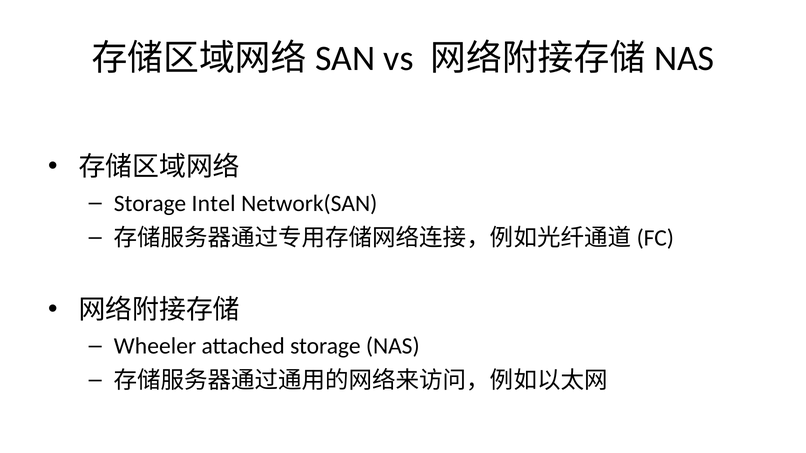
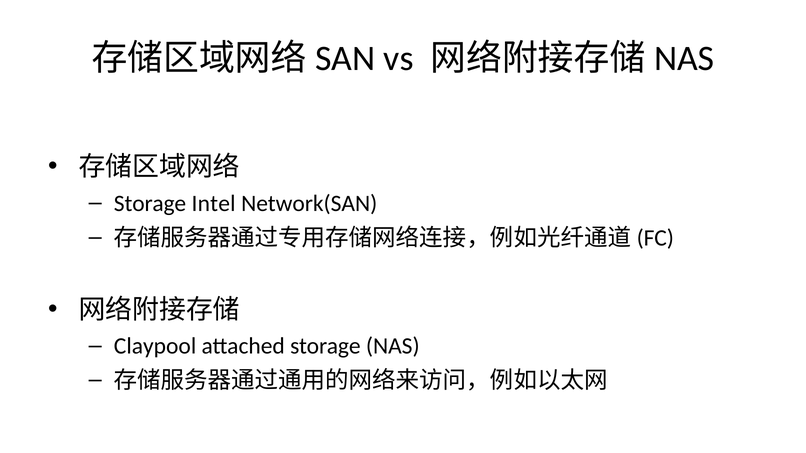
Wheeler: Wheeler -> Claypool
